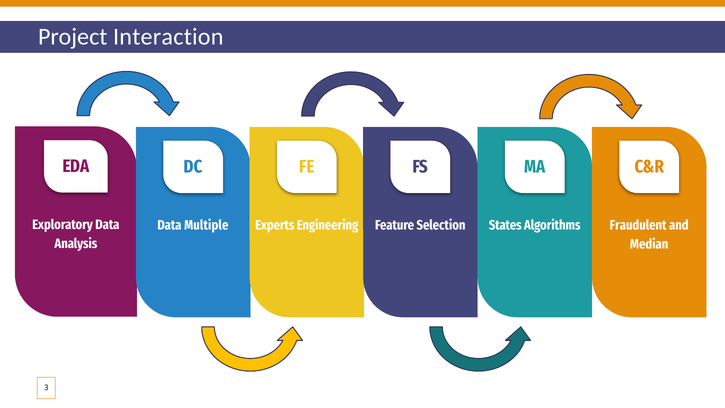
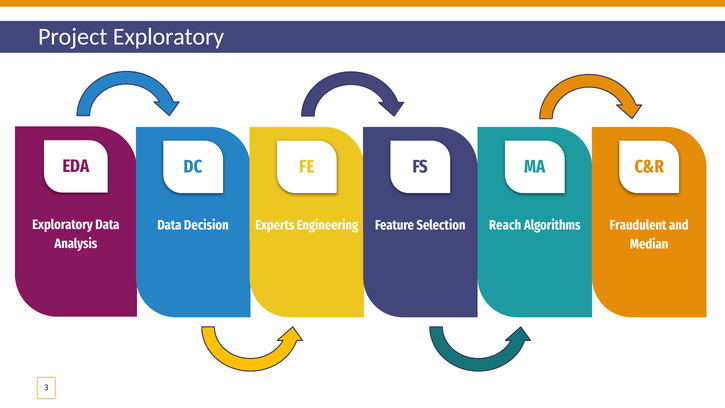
Project Interaction: Interaction -> Exploratory
Multiple: Multiple -> Decision
States: States -> Reach
